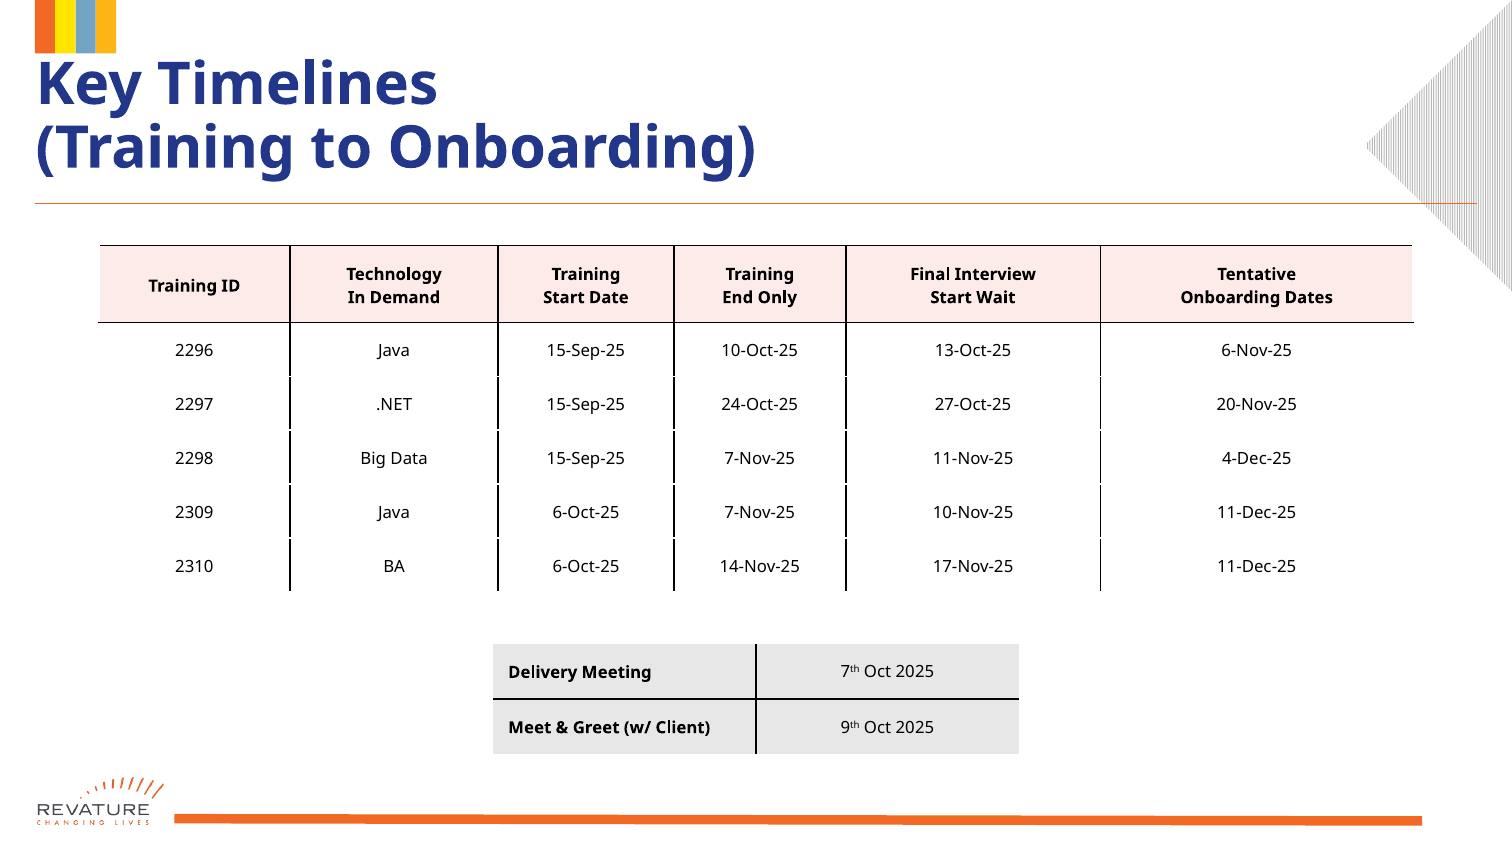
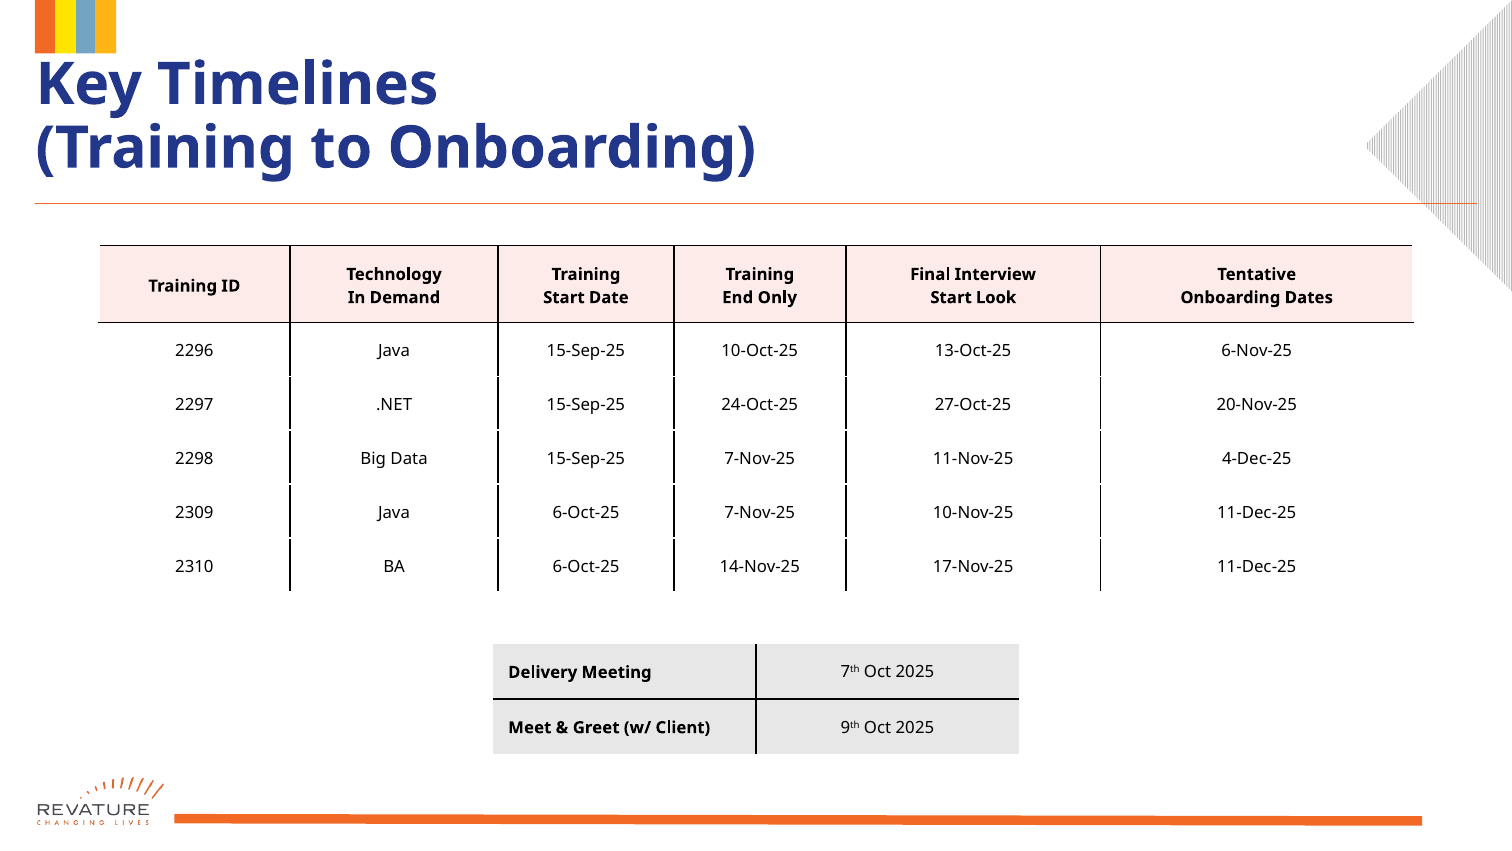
Wait: Wait -> Look
